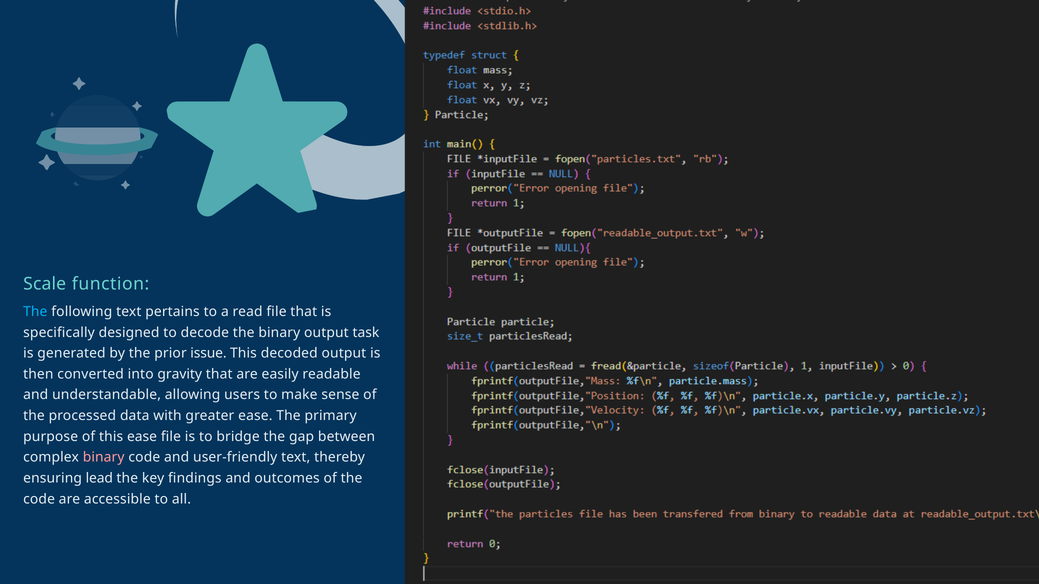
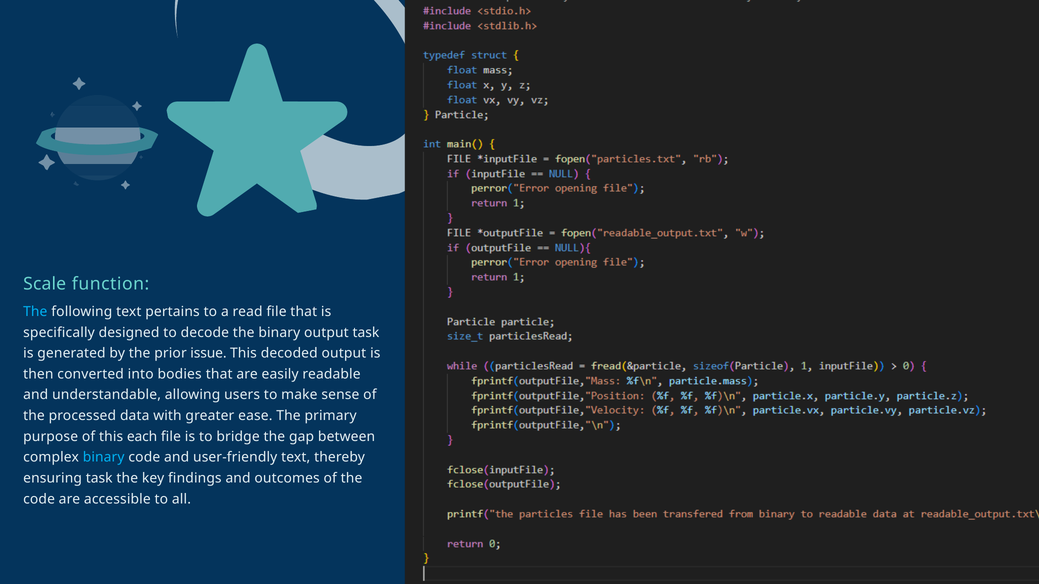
gravity: gravity -> bodies
this ease: ease -> each
binary at (104, 458) colour: pink -> light blue
ensuring lead: lead -> task
